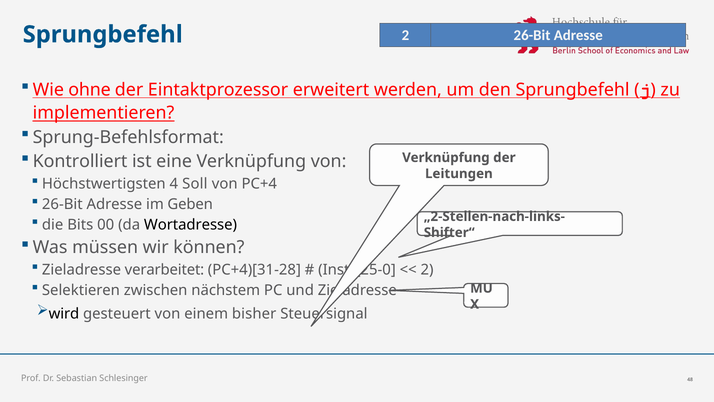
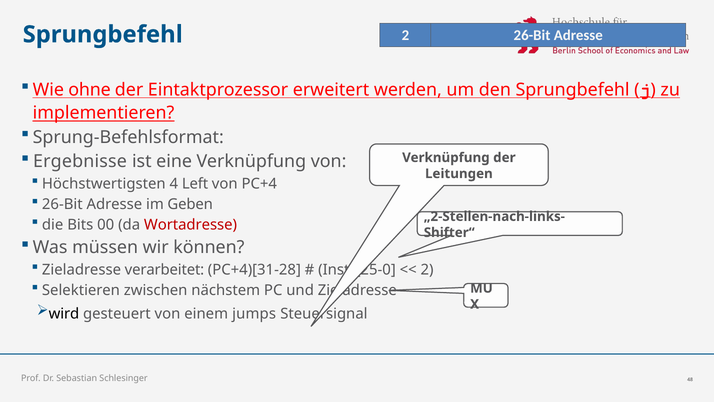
Kontrolliert: Kontrolliert -> Ergebnisse
Soll: Soll -> Left
Wortadresse colour: black -> red
bisher: bisher -> jumps
